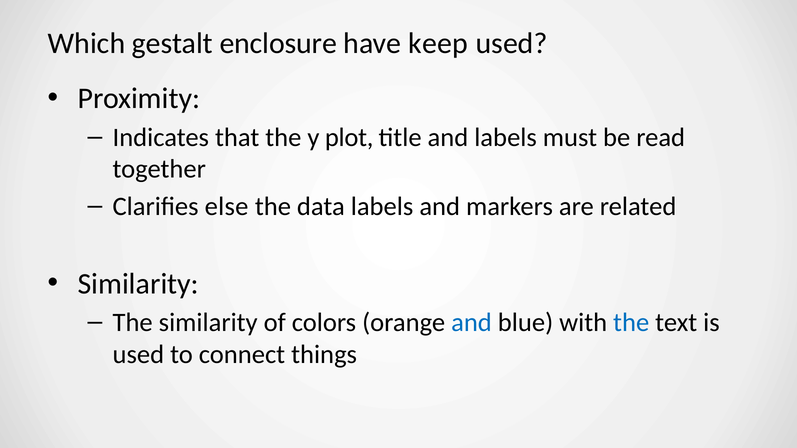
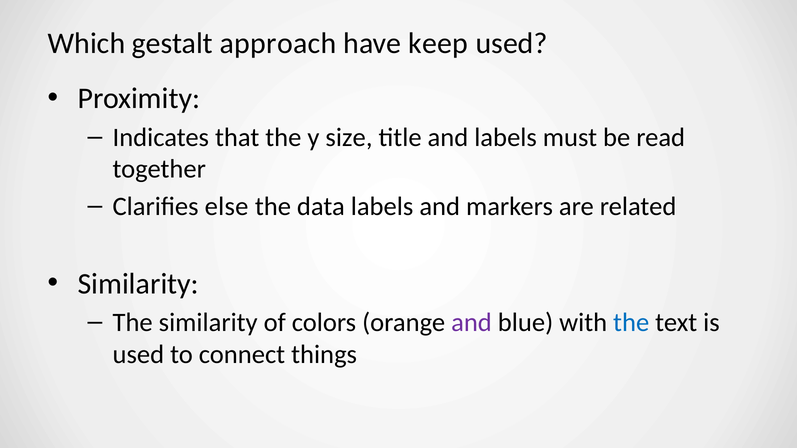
enclosure: enclosure -> approach
plot: plot -> size
and at (471, 323) colour: blue -> purple
